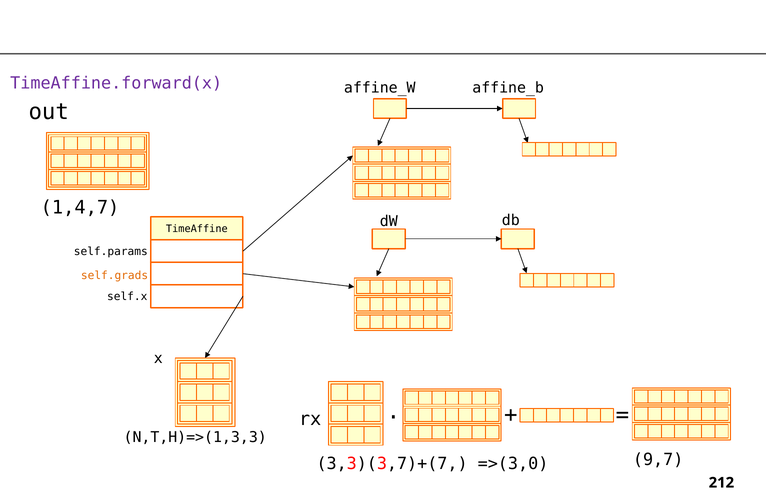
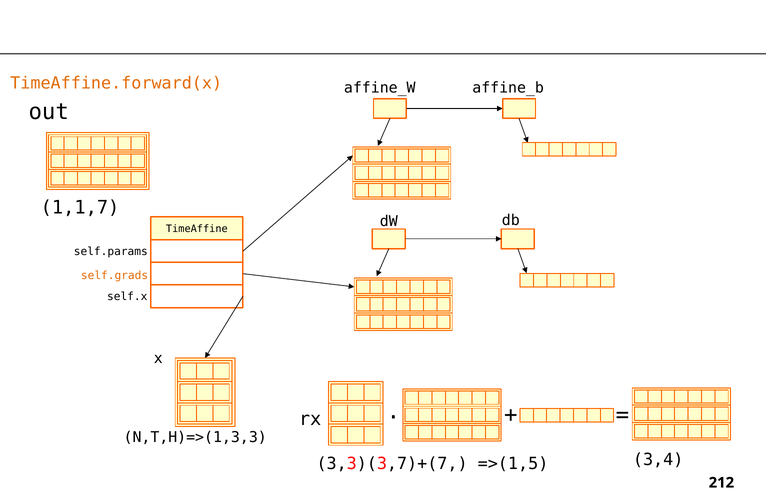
TimeAffine.forward(x colour: purple -> orange
1,4,7: 1,4,7 -> 1,1,7
9,7: 9,7 -> 3,4
=>(3,0: =>(3,0 -> =>(1,5
